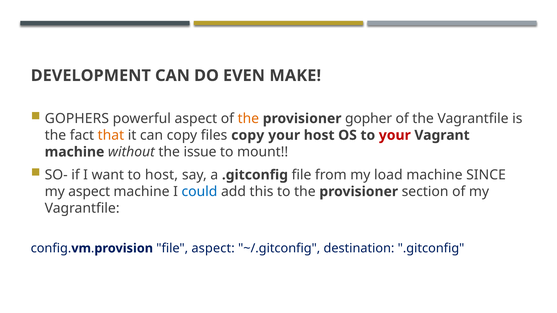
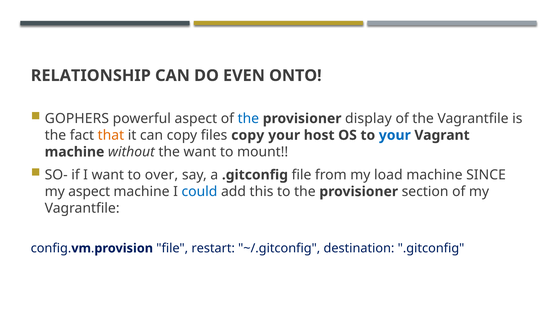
DEVELOPMENT: DEVELOPMENT -> RELATIONSHIP
MAKE: MAKE -> ONTO
the at (248, 119) colour: orange -> blue
gopher: gopher -> display
your at (395, 135) colour: red -> blue
the issue: issue -> want
to host: host -> over
file aspect: aspect -> restart
